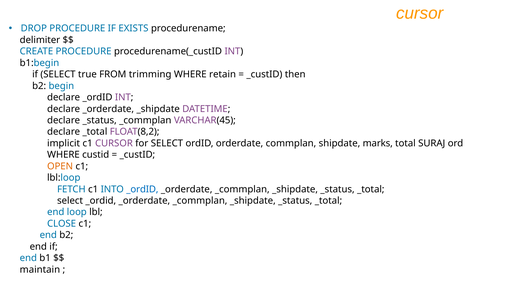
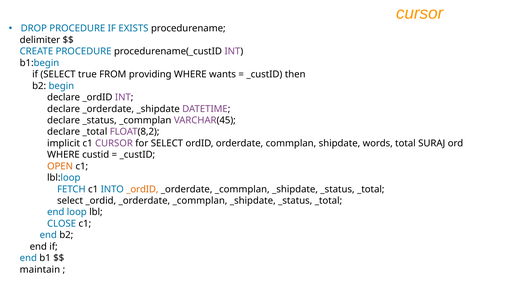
trimming: trimming -> providing
retain: retain -> wants
marks: marks -> words
_ordID at (142, 190) colour: blue -> orange
